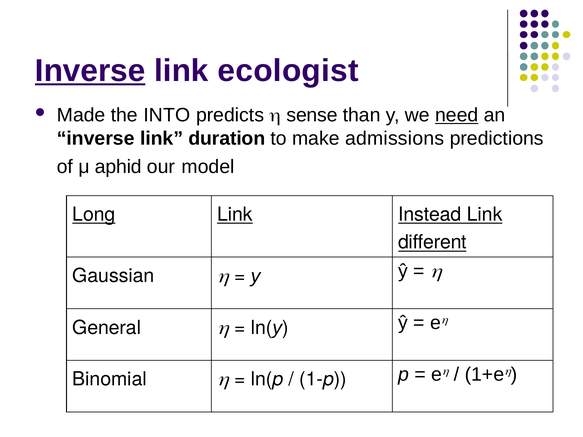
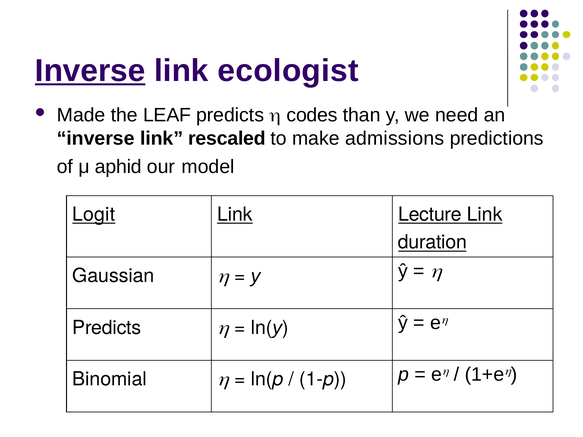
INTO: INTO -> LEAF
sense: sense -> codes
need underline: present -> none
duration: duration -> rescaled
Long: Long -> Logit
Instead: Instead -> Lecture
different: different -> duration
General at (107, 328): General -> Predicts
